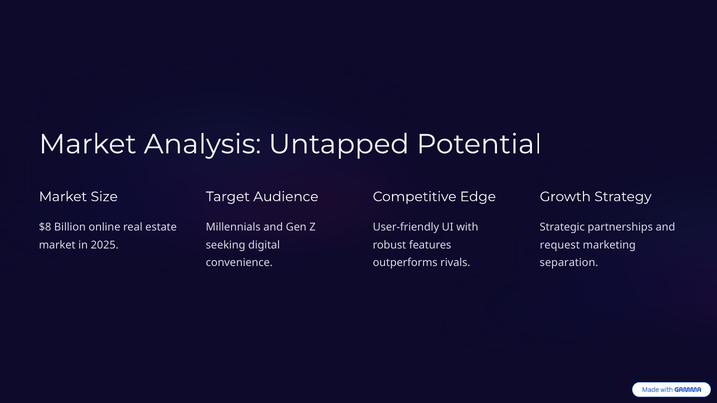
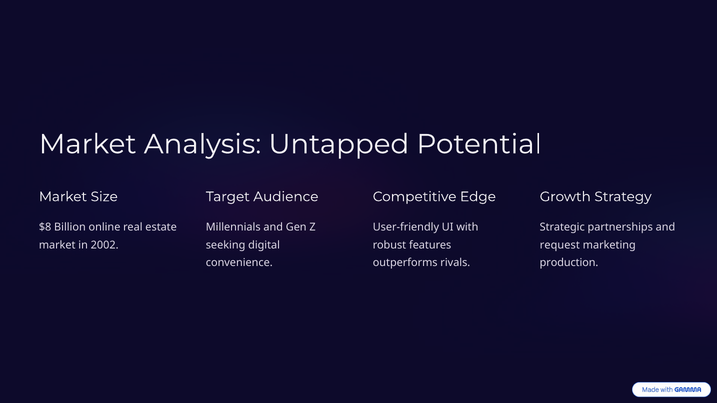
2025: 2025 -> 2002
separation: separation -> production
